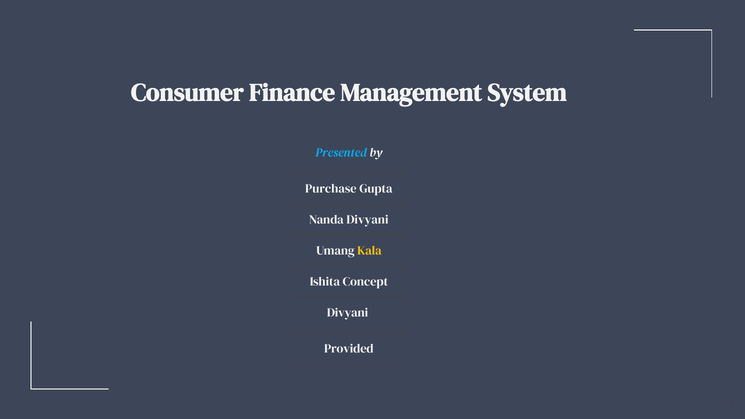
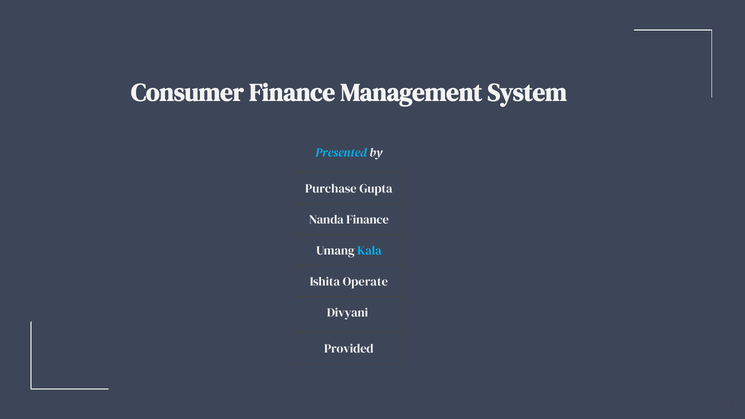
Nanda Divyani: Divyani -> Finance
Kala colour: yellow -> light blue
Concept: Concept -> Operate
